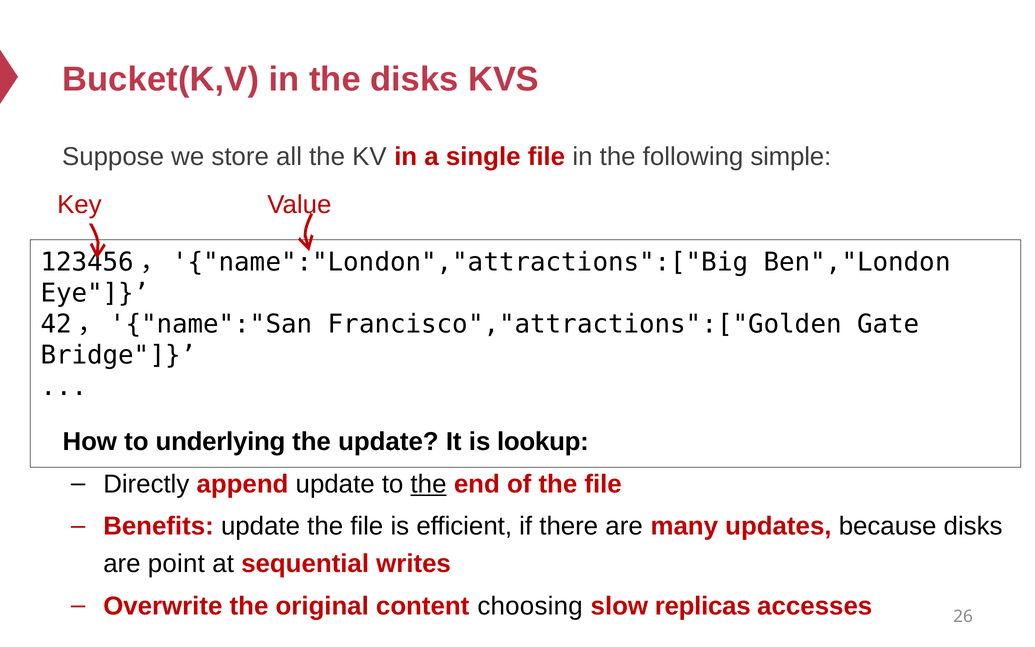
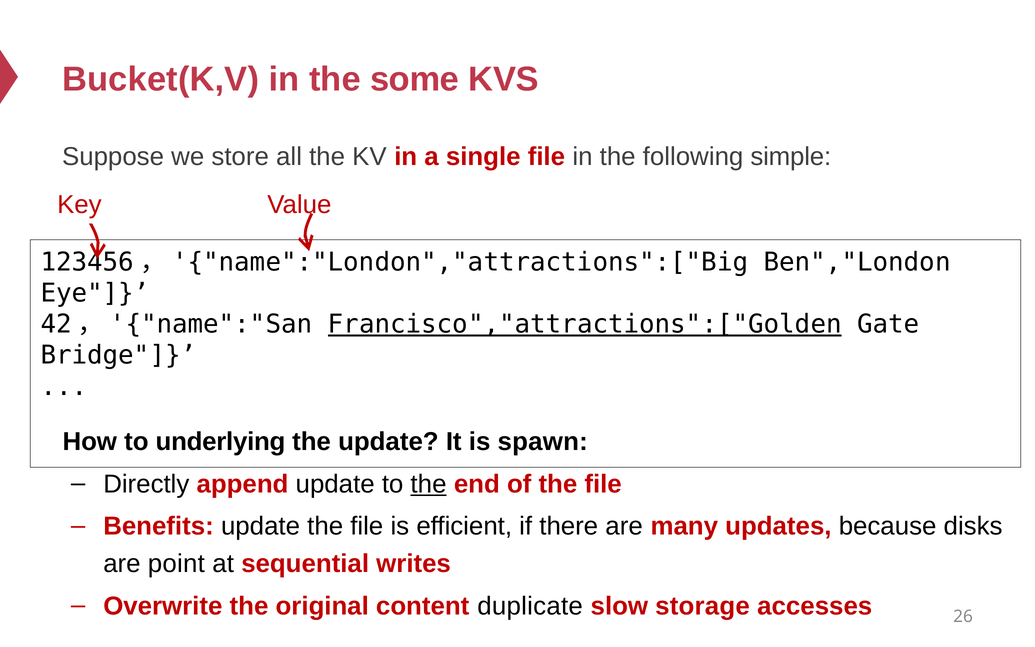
the disks: disks -> some
Francisco","attractions":["Golden underline: none -> present
lookup: lookup -> spawn
choosing: choosing -> duplicate
replicas: replicas -> storage
